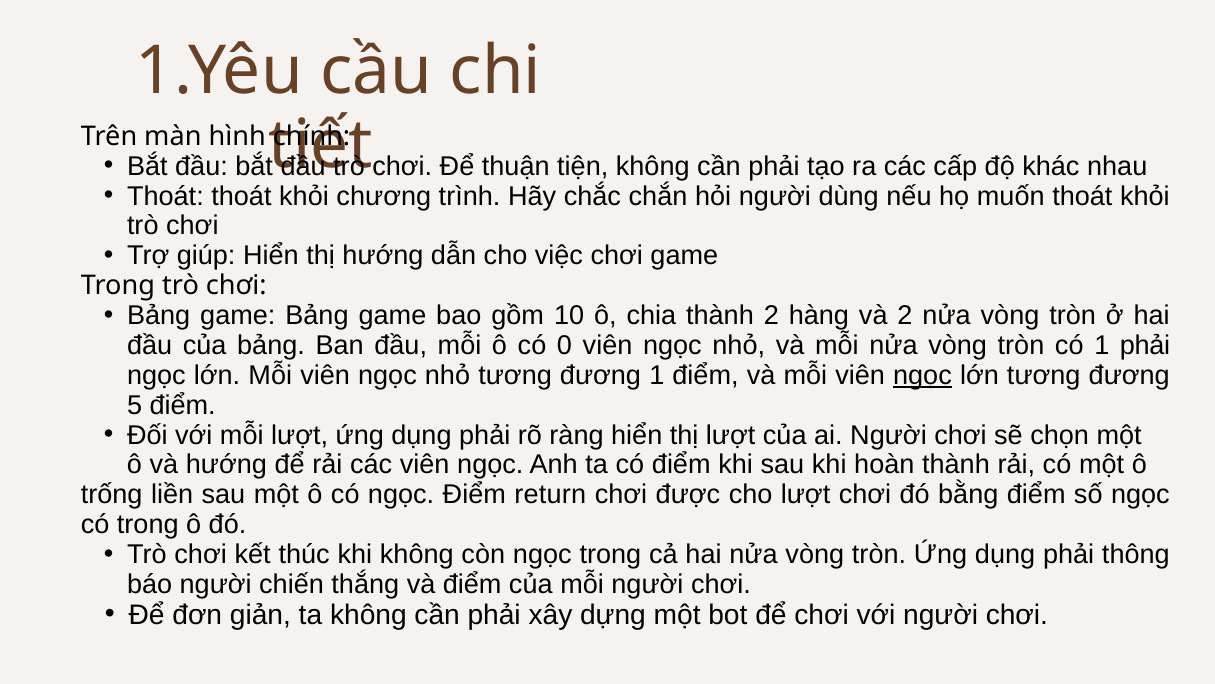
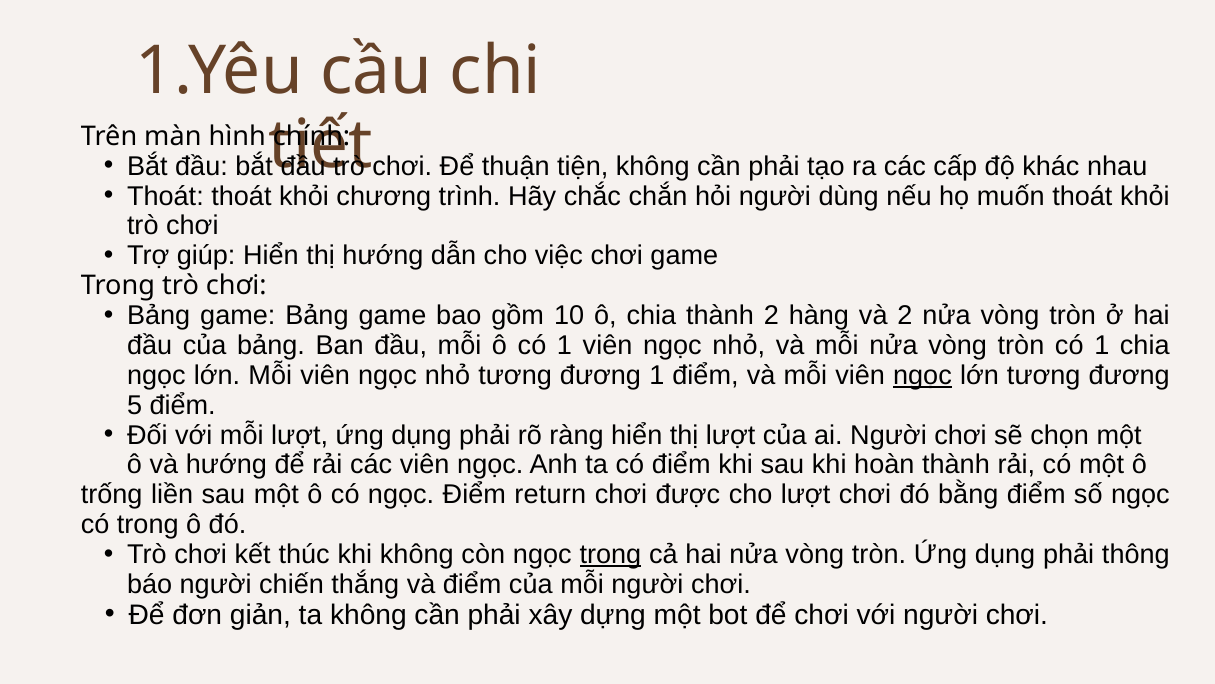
ô có 0: 0 -> 1
1 phải: phải -> chia
trong at (610, 554) underline: none -> present
